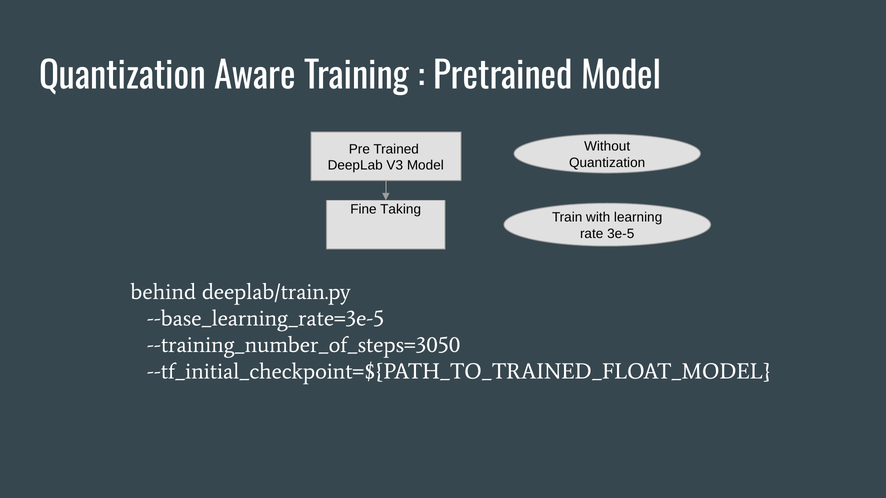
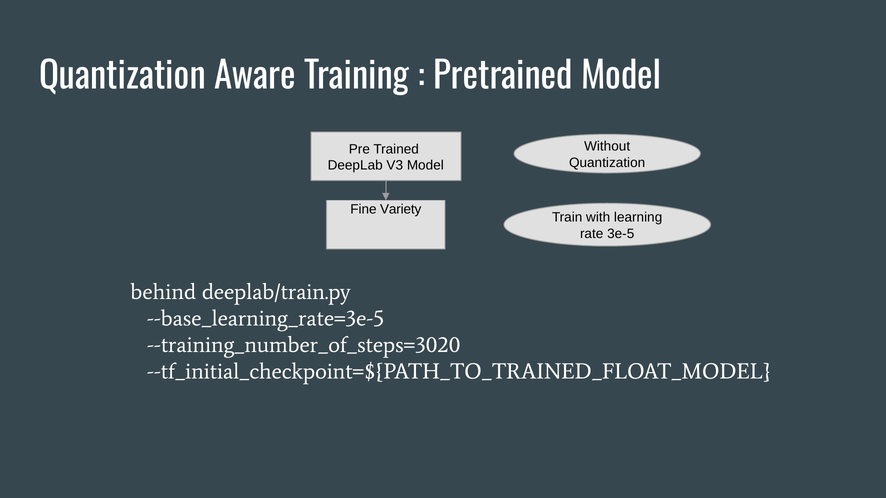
Taking: Taking -> Variety
--training_number_of_steps=3050: --training_number_of_steps=3050 -> --training_number_of_steps=3020
